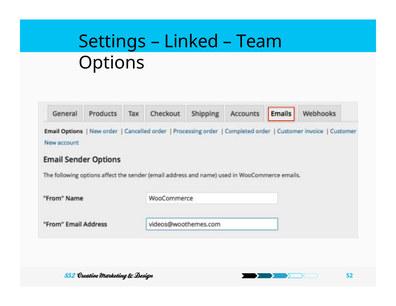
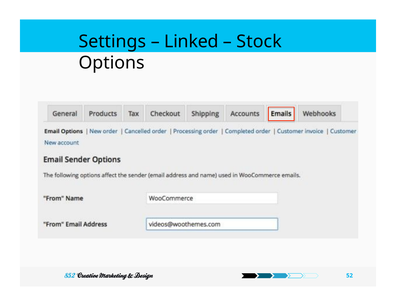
Team: Team -> Stock
